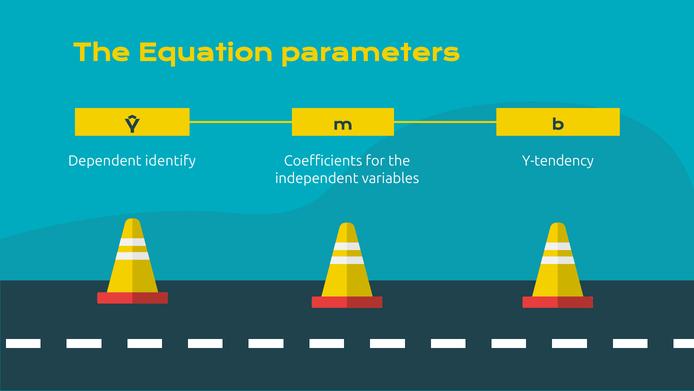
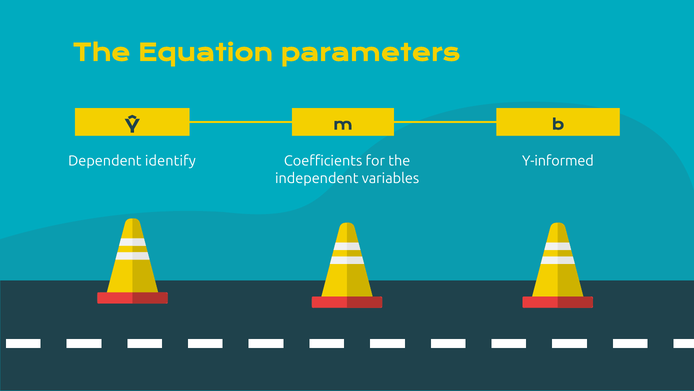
Y-tendency: Y-tendency -> Y-informed
